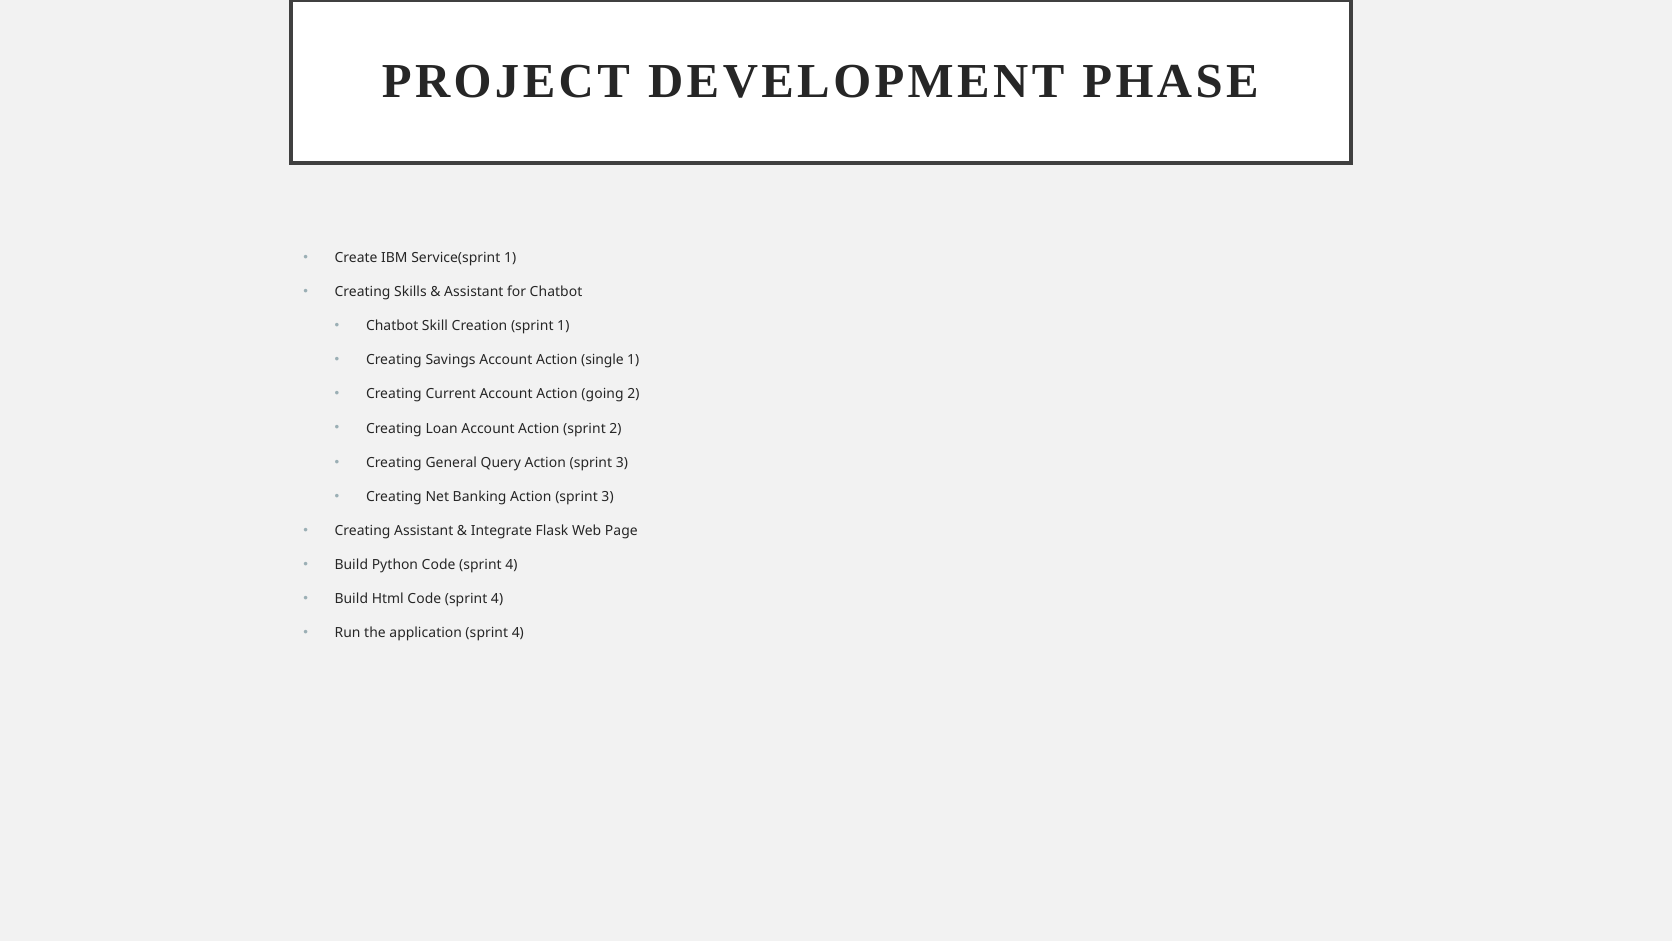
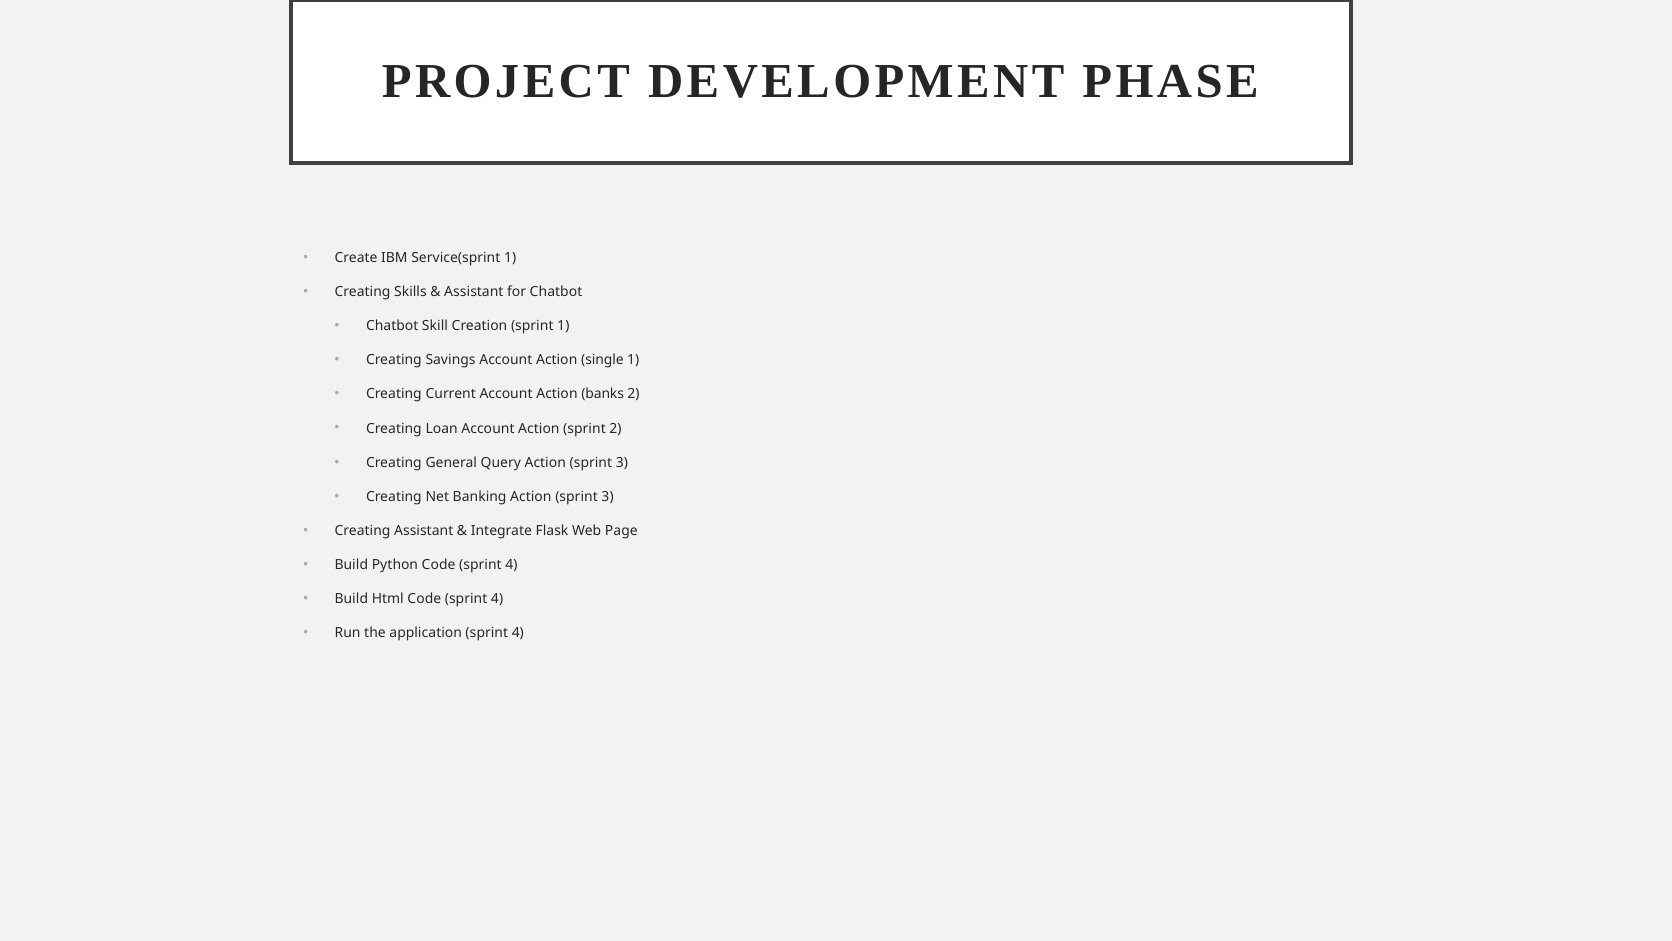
going: going -> banks
